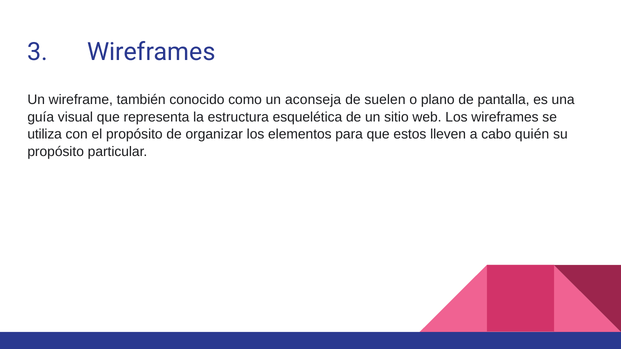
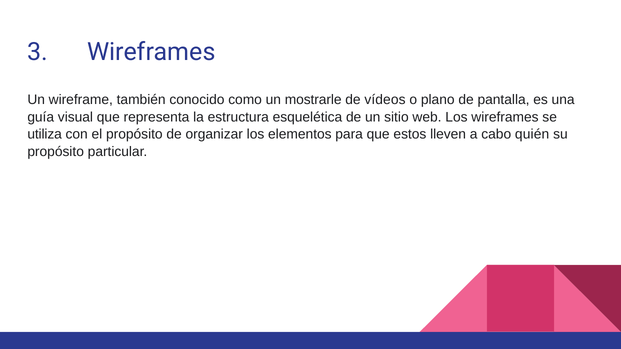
aconseja: aconseja -> mostrarle
suelen: suelen -> vídeos
